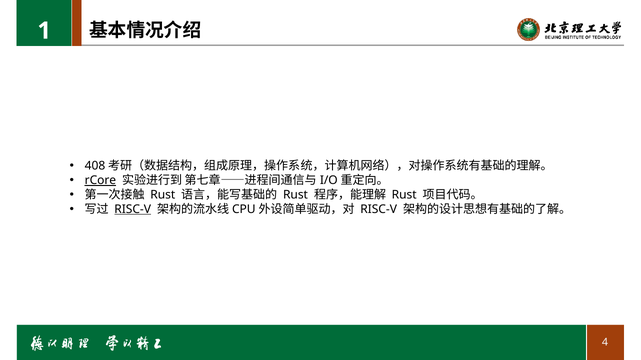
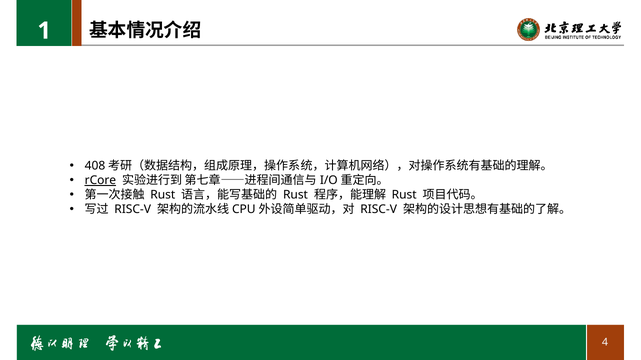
RISC-V at (133, 210) underline: present -> none
